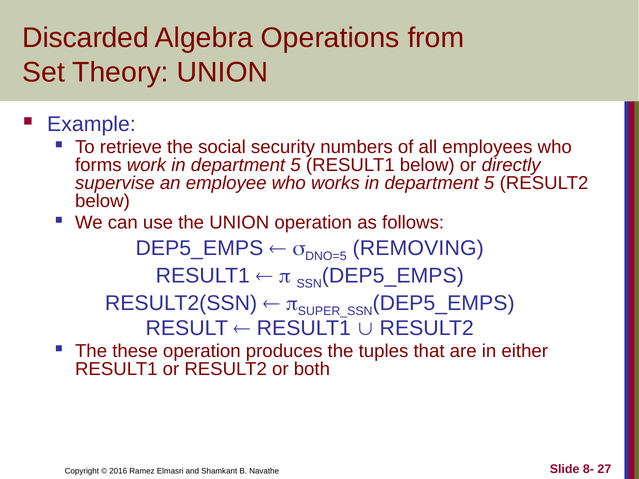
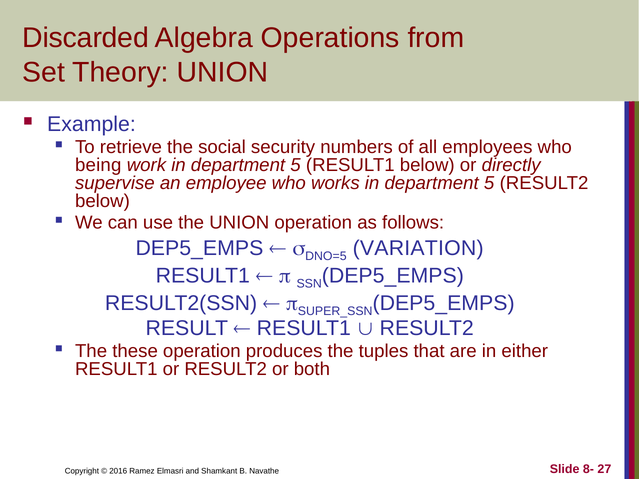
forms: forms -> being
REMOVING: REMOVING -> VARIATION
